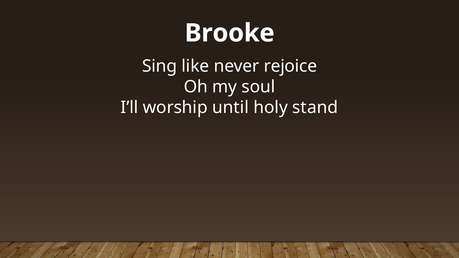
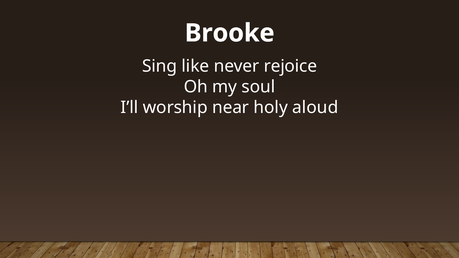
until: until -> near
stand: stand -> aloud
